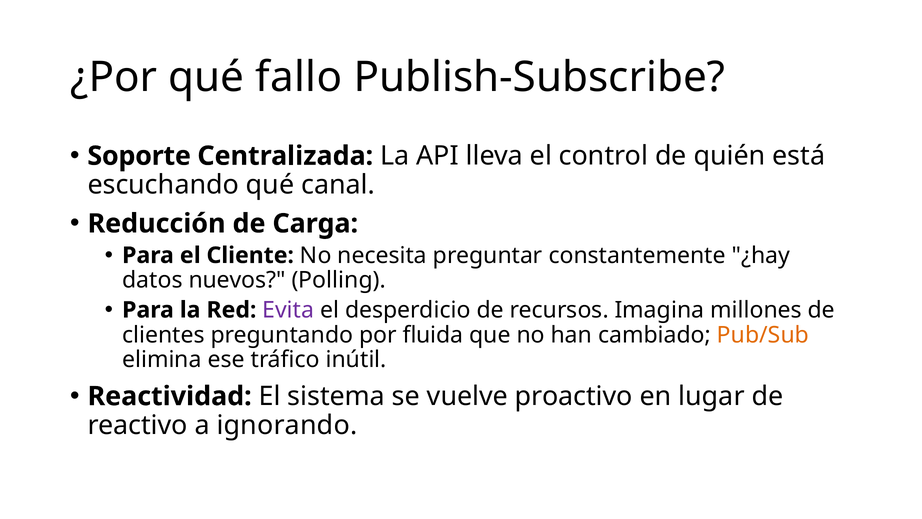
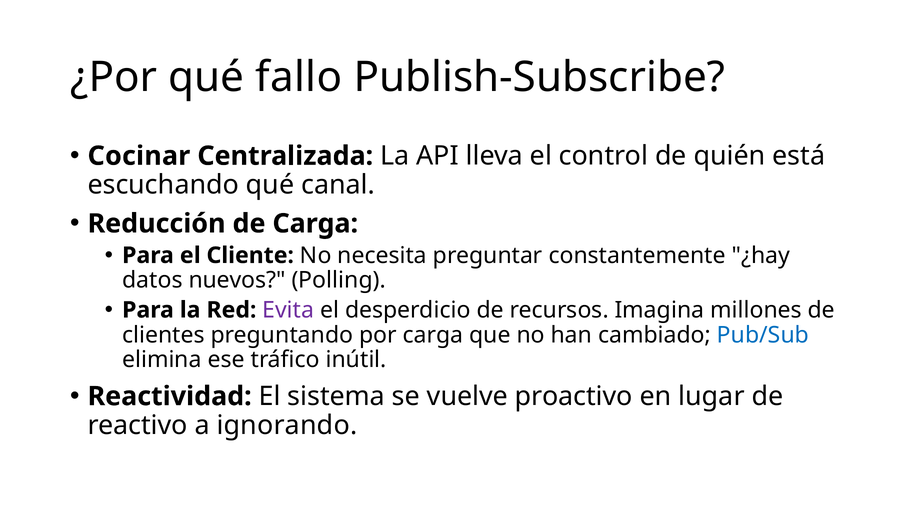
Soporte: Soporte -> Cocinar
por fluida: fluida -> carga
Pub/Sub colour: orange -> blue
